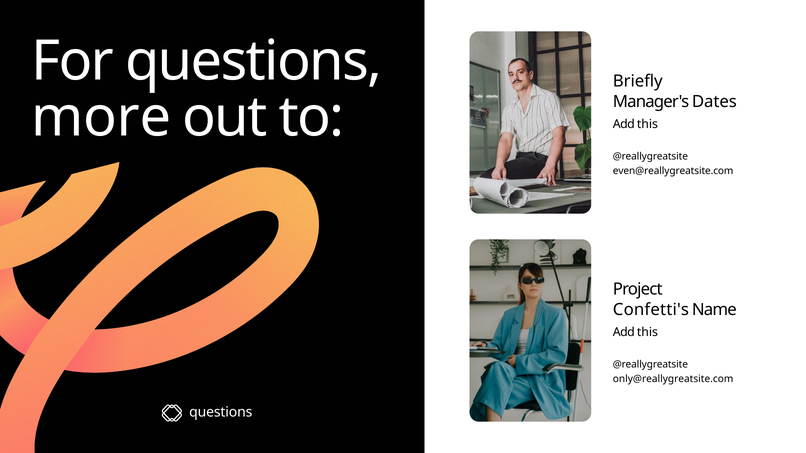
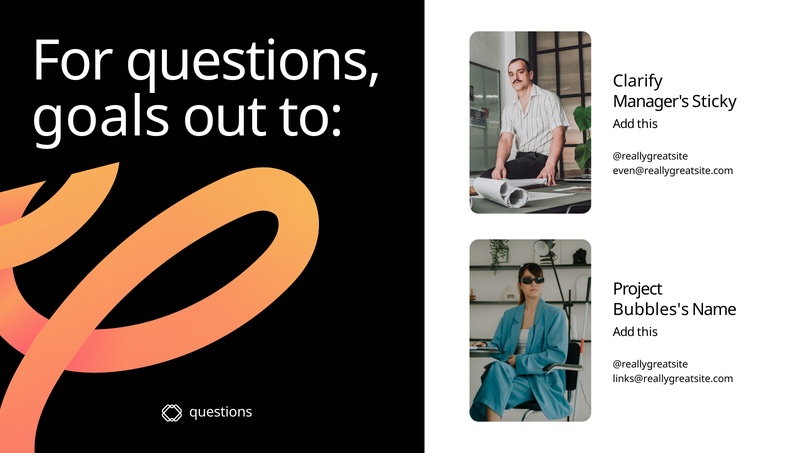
Briefly: Briefly -> Clarify
Dates: Dates -> Sticky
more: more -> goals
Confetti's: Confetti's -> Bubbles's
only@reallygreatsite.com: only@reallygreatsite.com -> links@reallygreatsite.com
